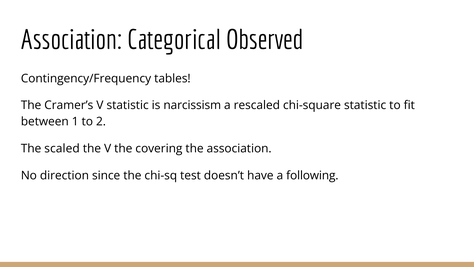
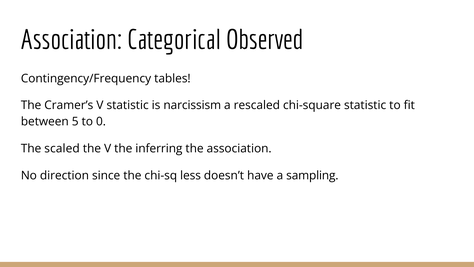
1: 1 -> 5
2: 2 -> 0
covering: covering -> inferring
test: test -> less
following: following -> sampling
